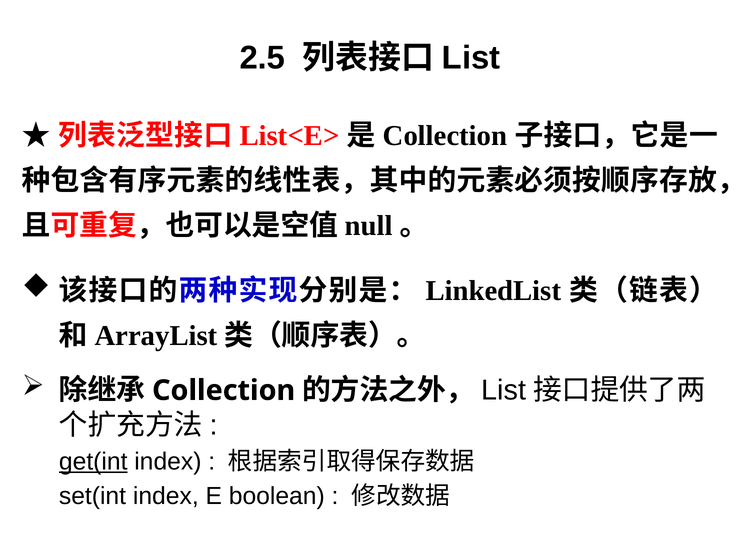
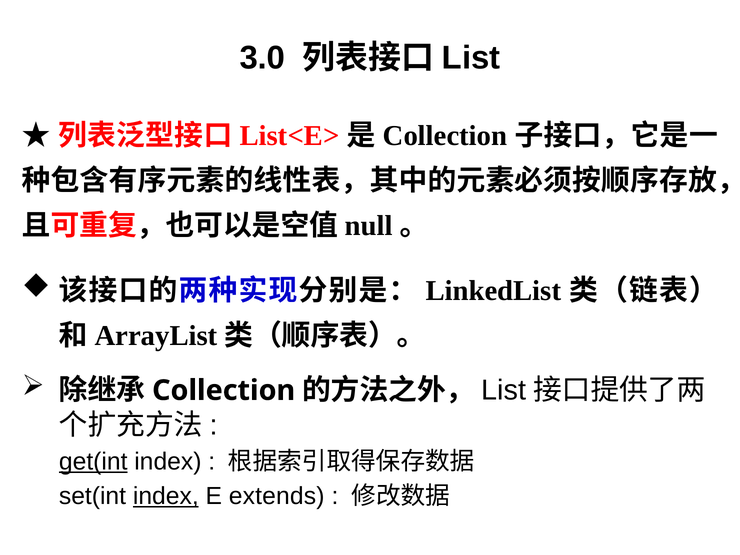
2.5: 2.5 -> 3.0
index at (166, 496) underline: none -> present
boolean: boolean -> extends
